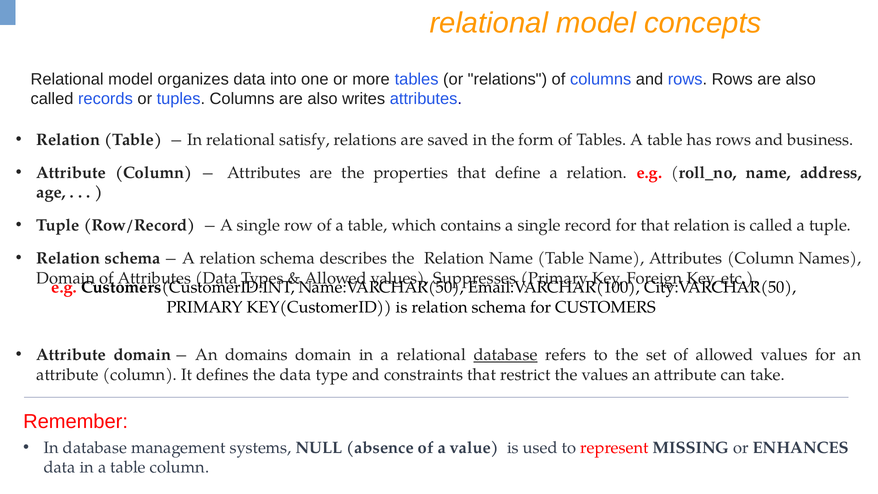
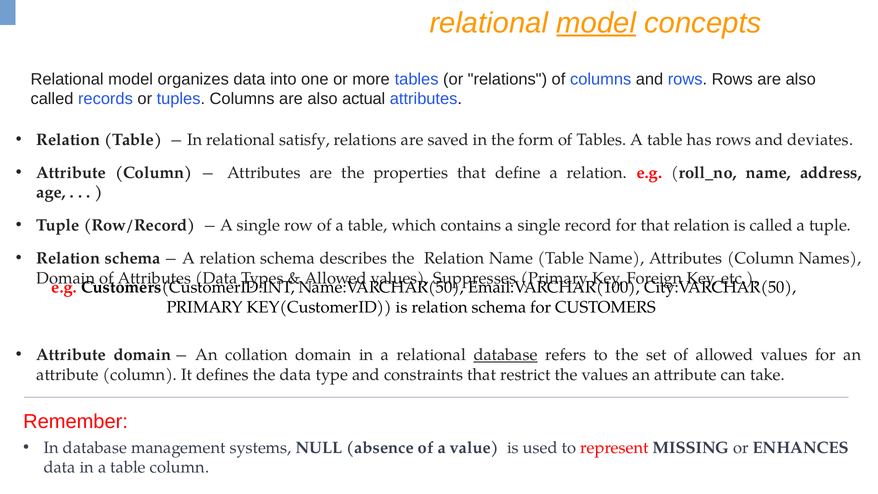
model at (596, 23) underline: none -> present
writes: writes -> actual
business: business -> deviates
domains: domains -> collation
